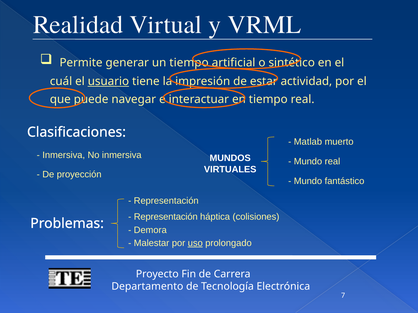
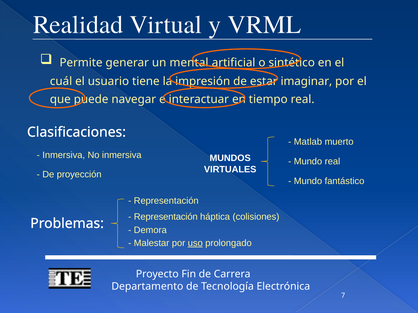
un tiempo: tiempo -> mental
usuario underline: present -> none
actividad: actividad -> imaginar
